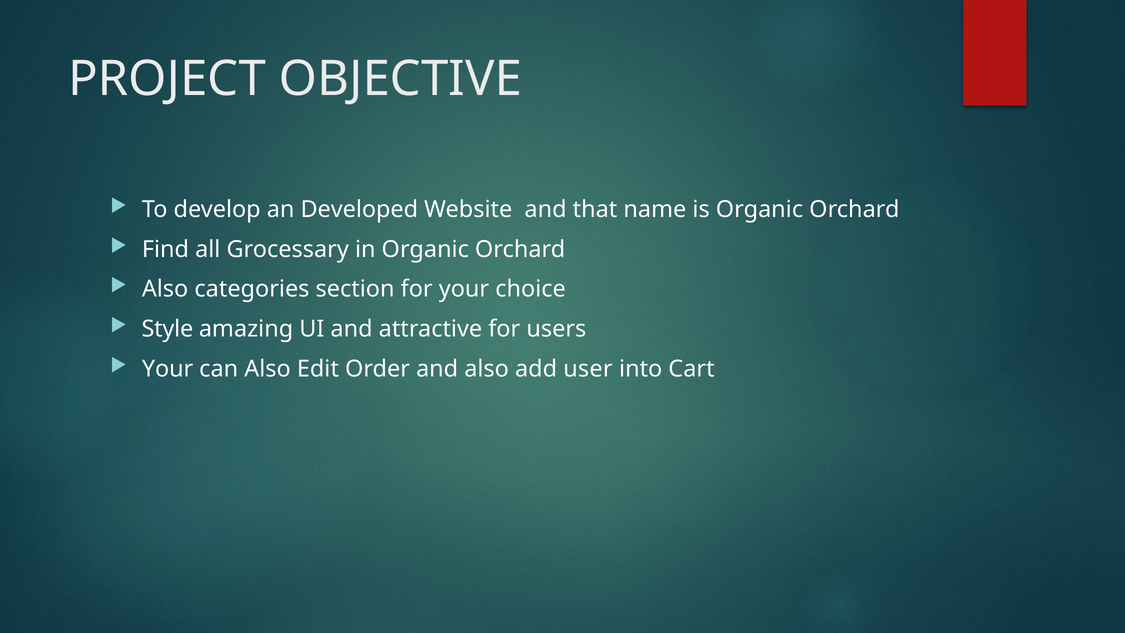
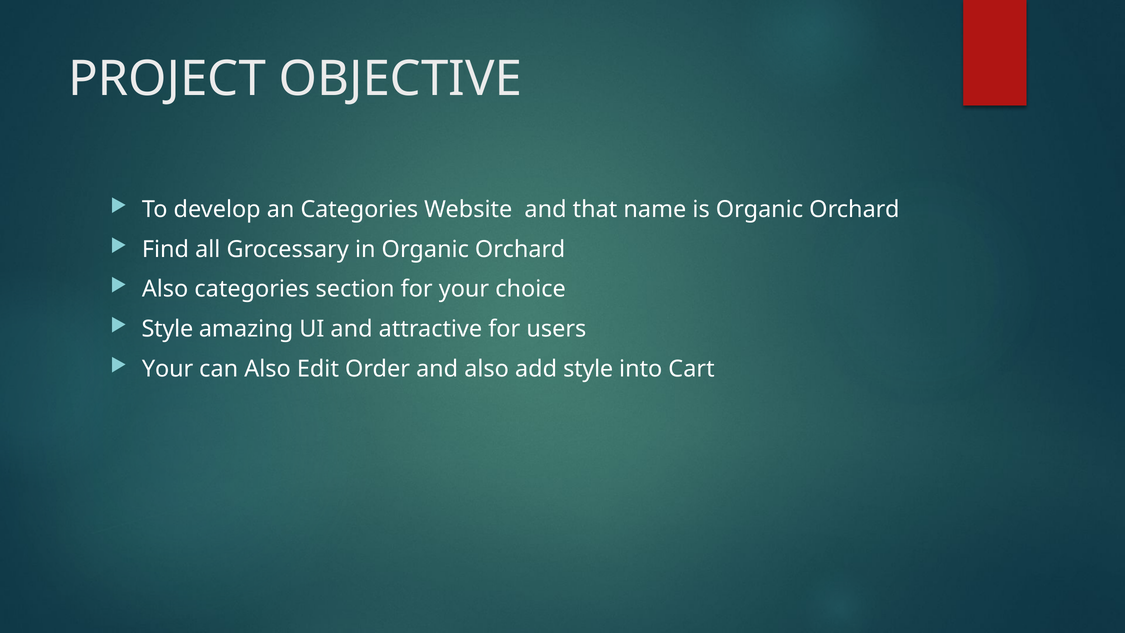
an Developed: Developed -> Categories
add user: user -> style
